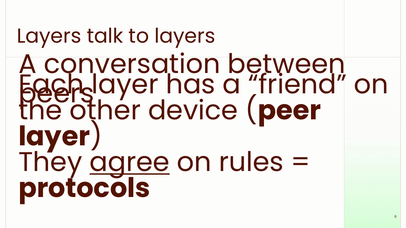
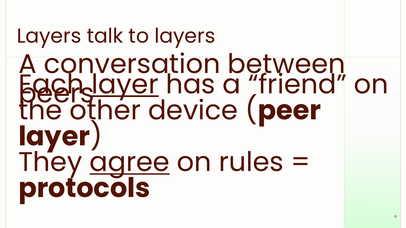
layer at (125, 85) underline: none -> present
